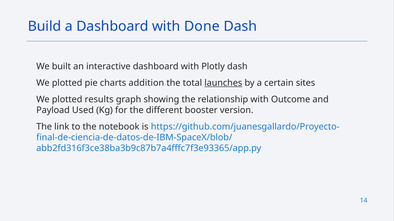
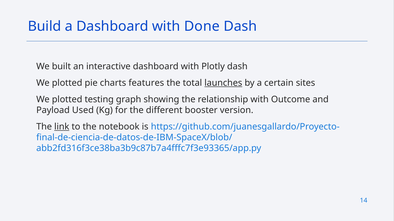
addition: addition -> features
results: results -> testing
link underline: none -> present
